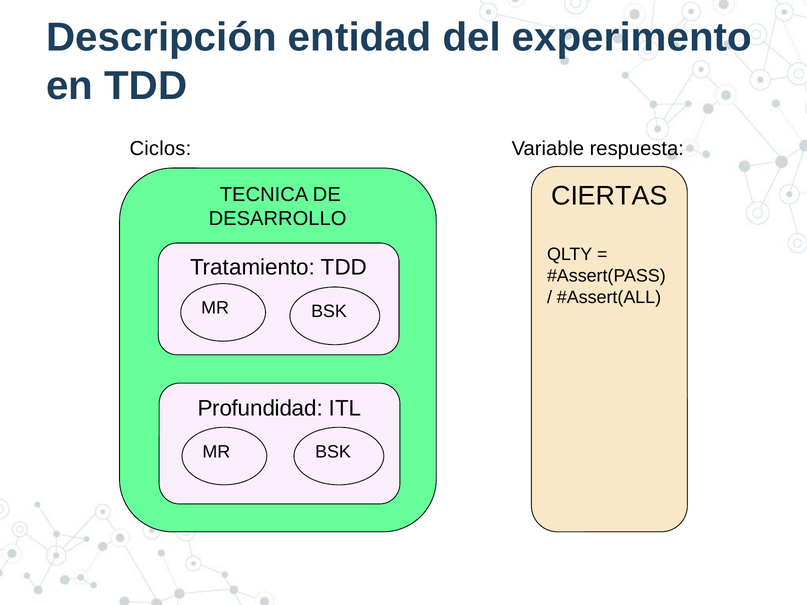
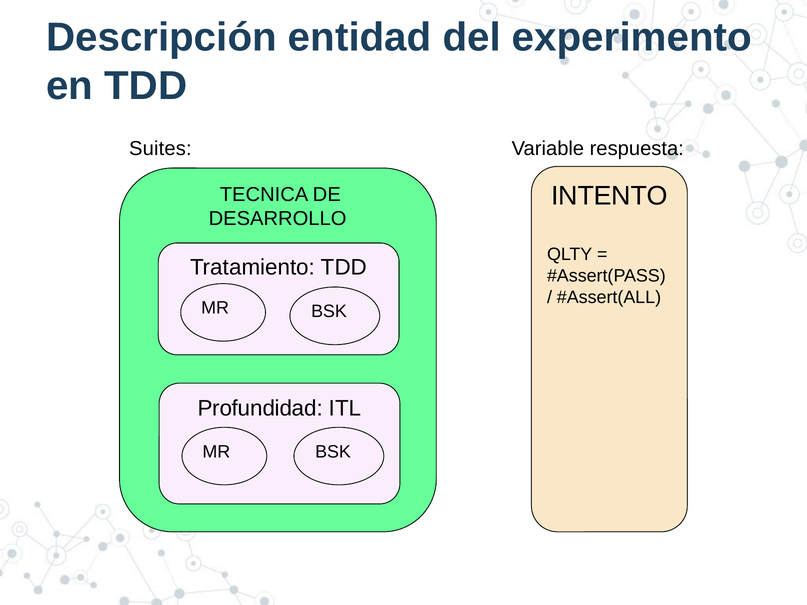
Ciclos: Ciclos -> Suites
CIERTAS: CIERTAS -> INTENTO
